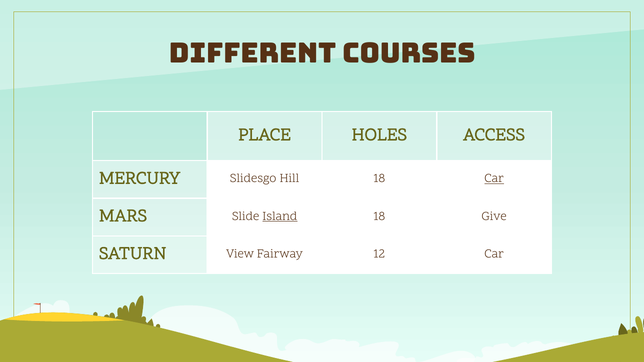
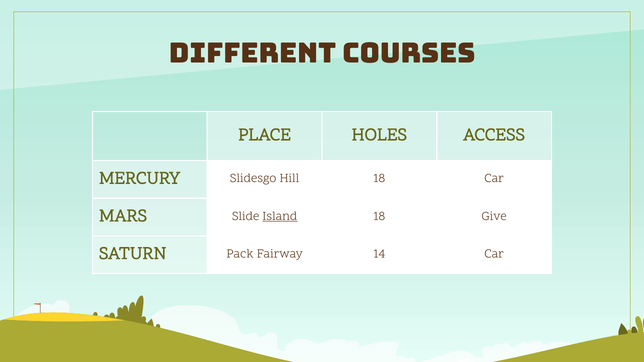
Car at (494, 178) underline: present -> none
View: View -> Pack
12: 12 -> 14
